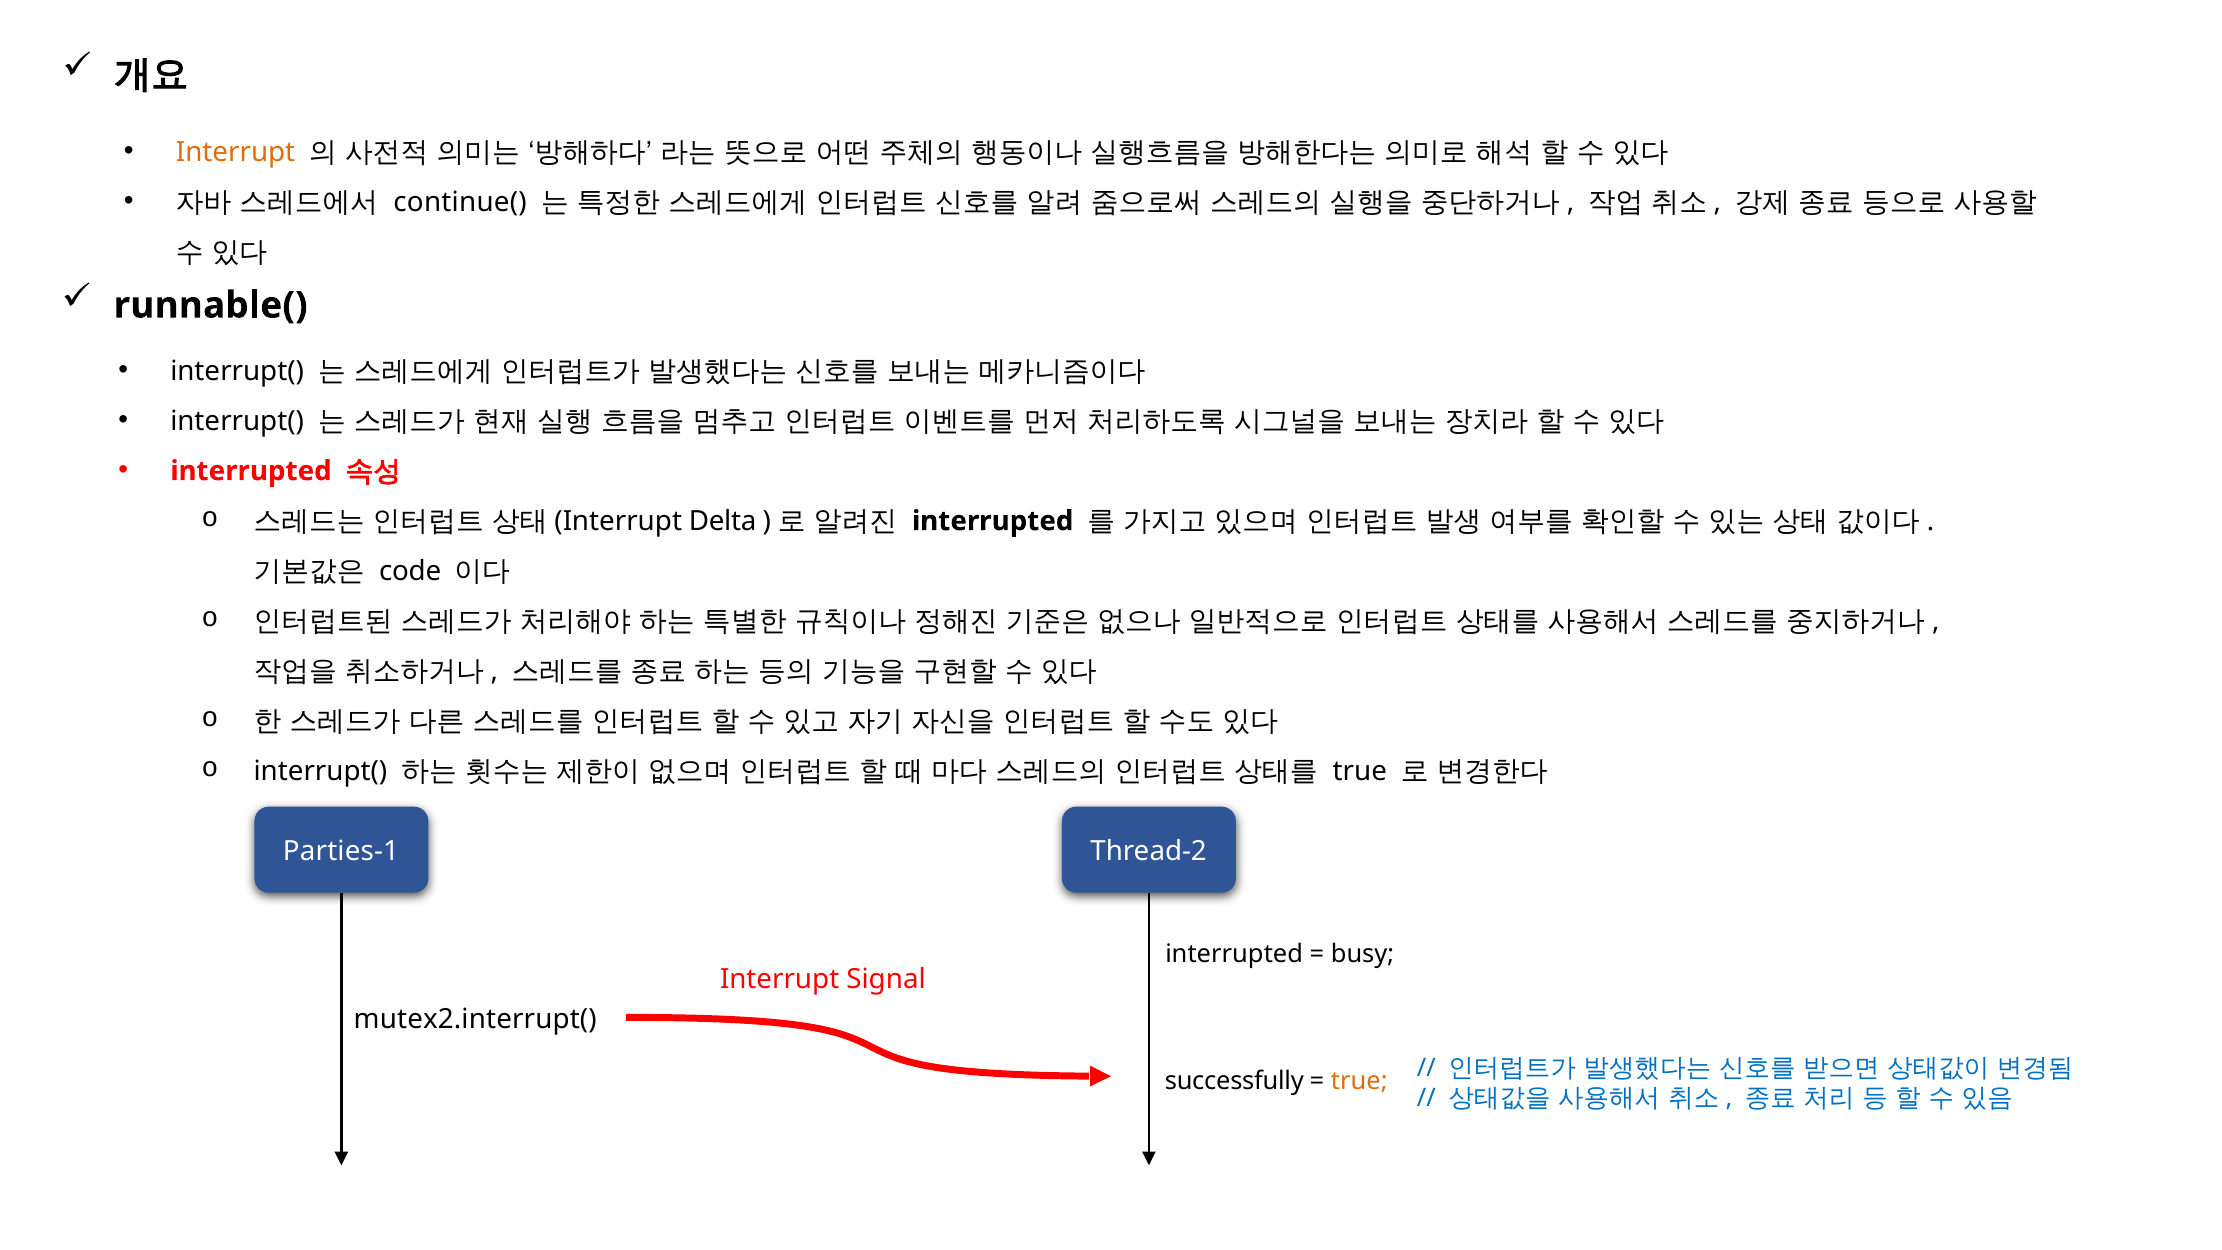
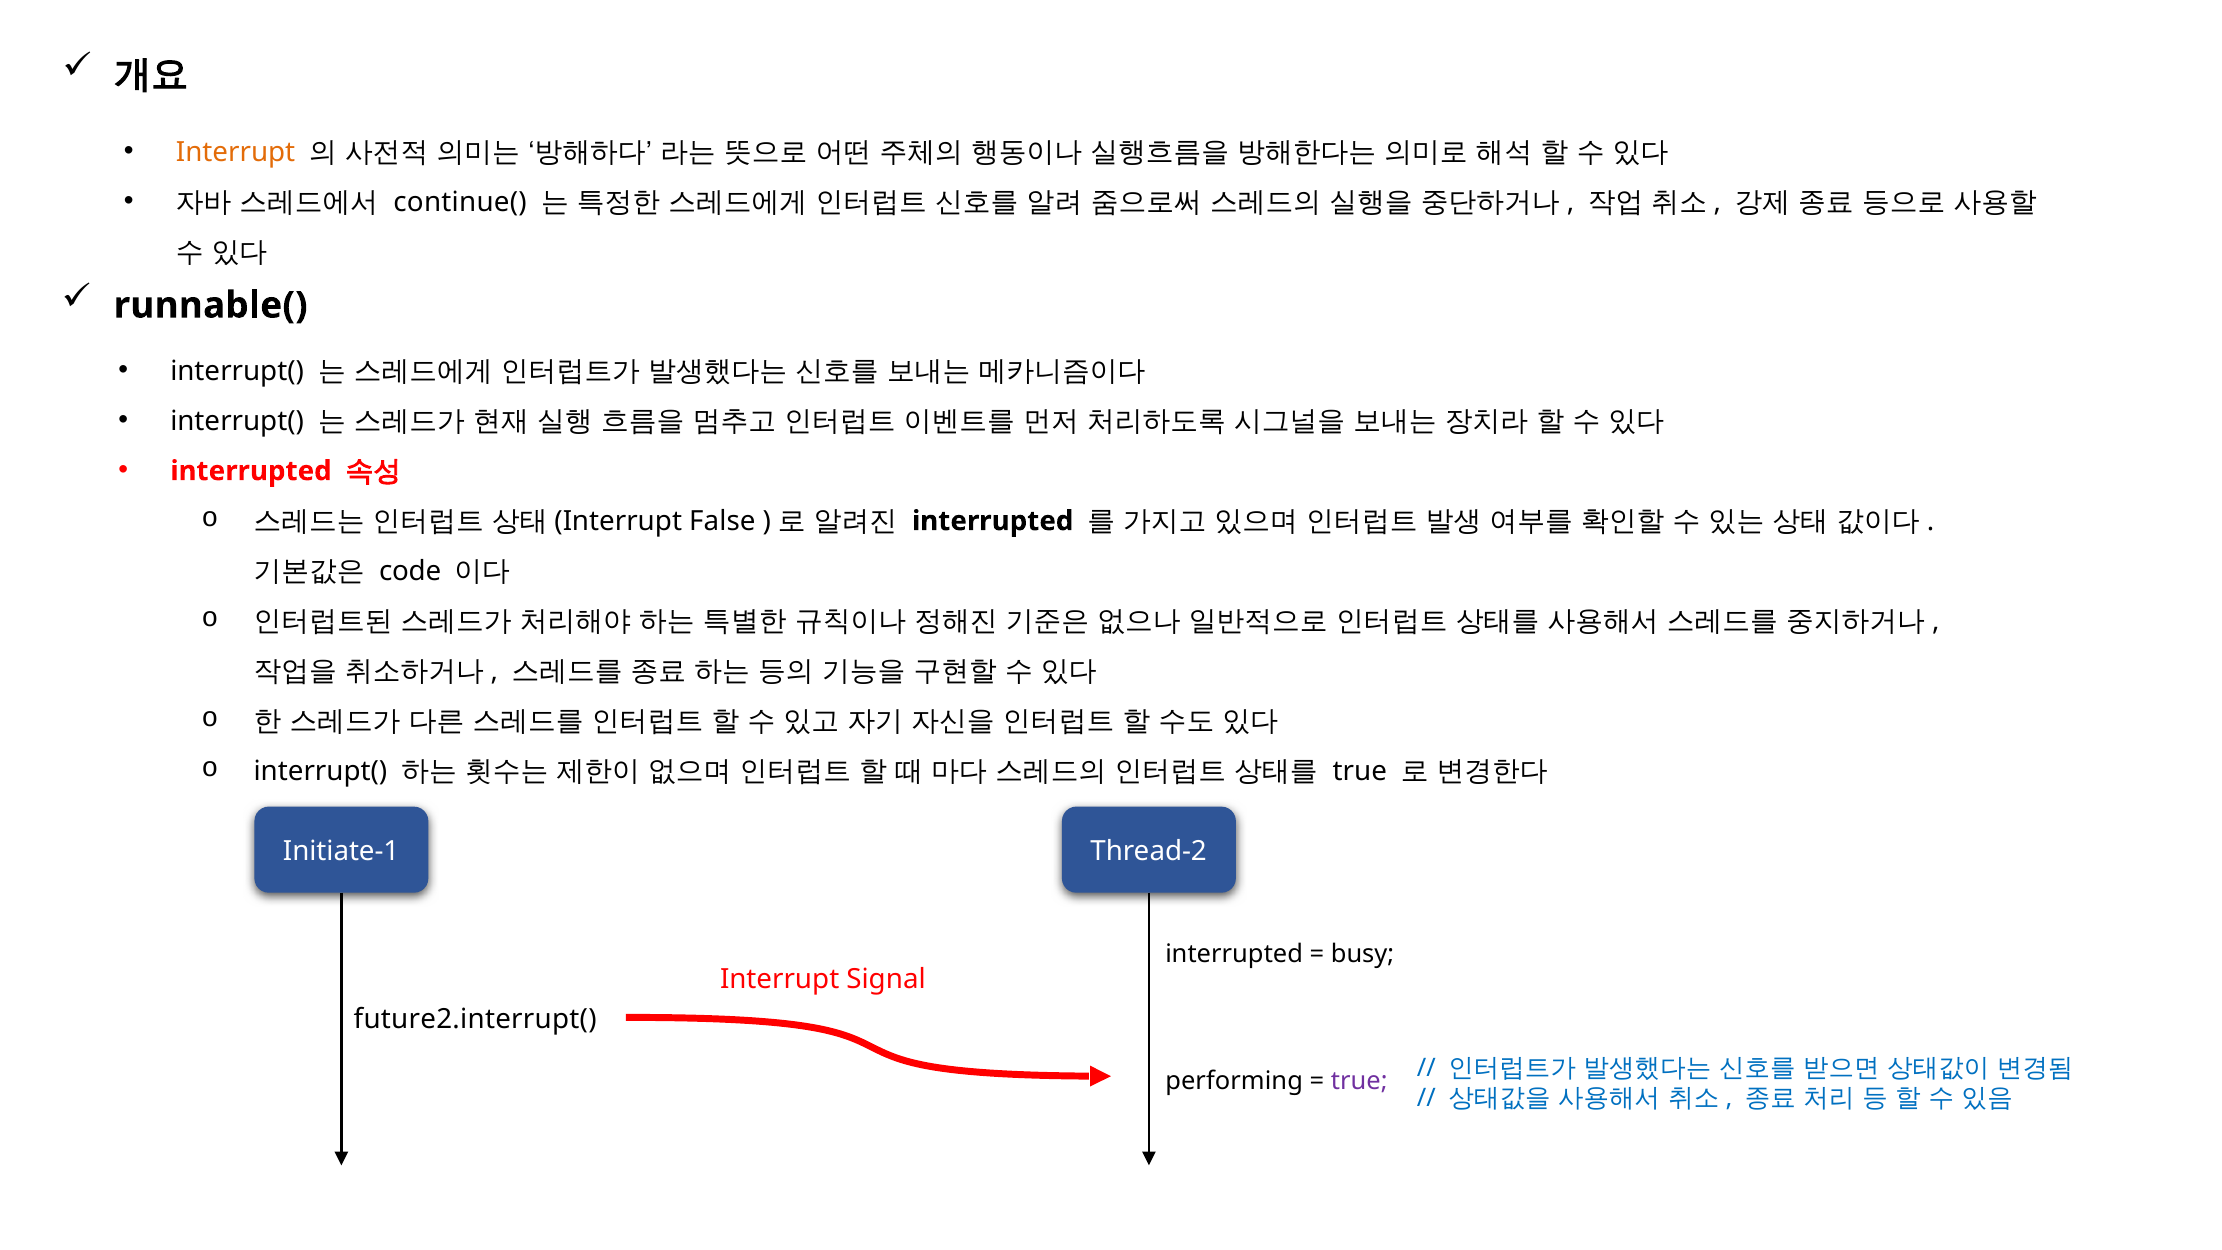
Delta: Delta -> False
Parties-1: Parties-1 -> Initiate-1
mutex2.interrupt(: mutex2.interrupt( -> future2.interrupt(
successfully: successfully -> performing
true at (1359, 1081) colour: orange -> purple
